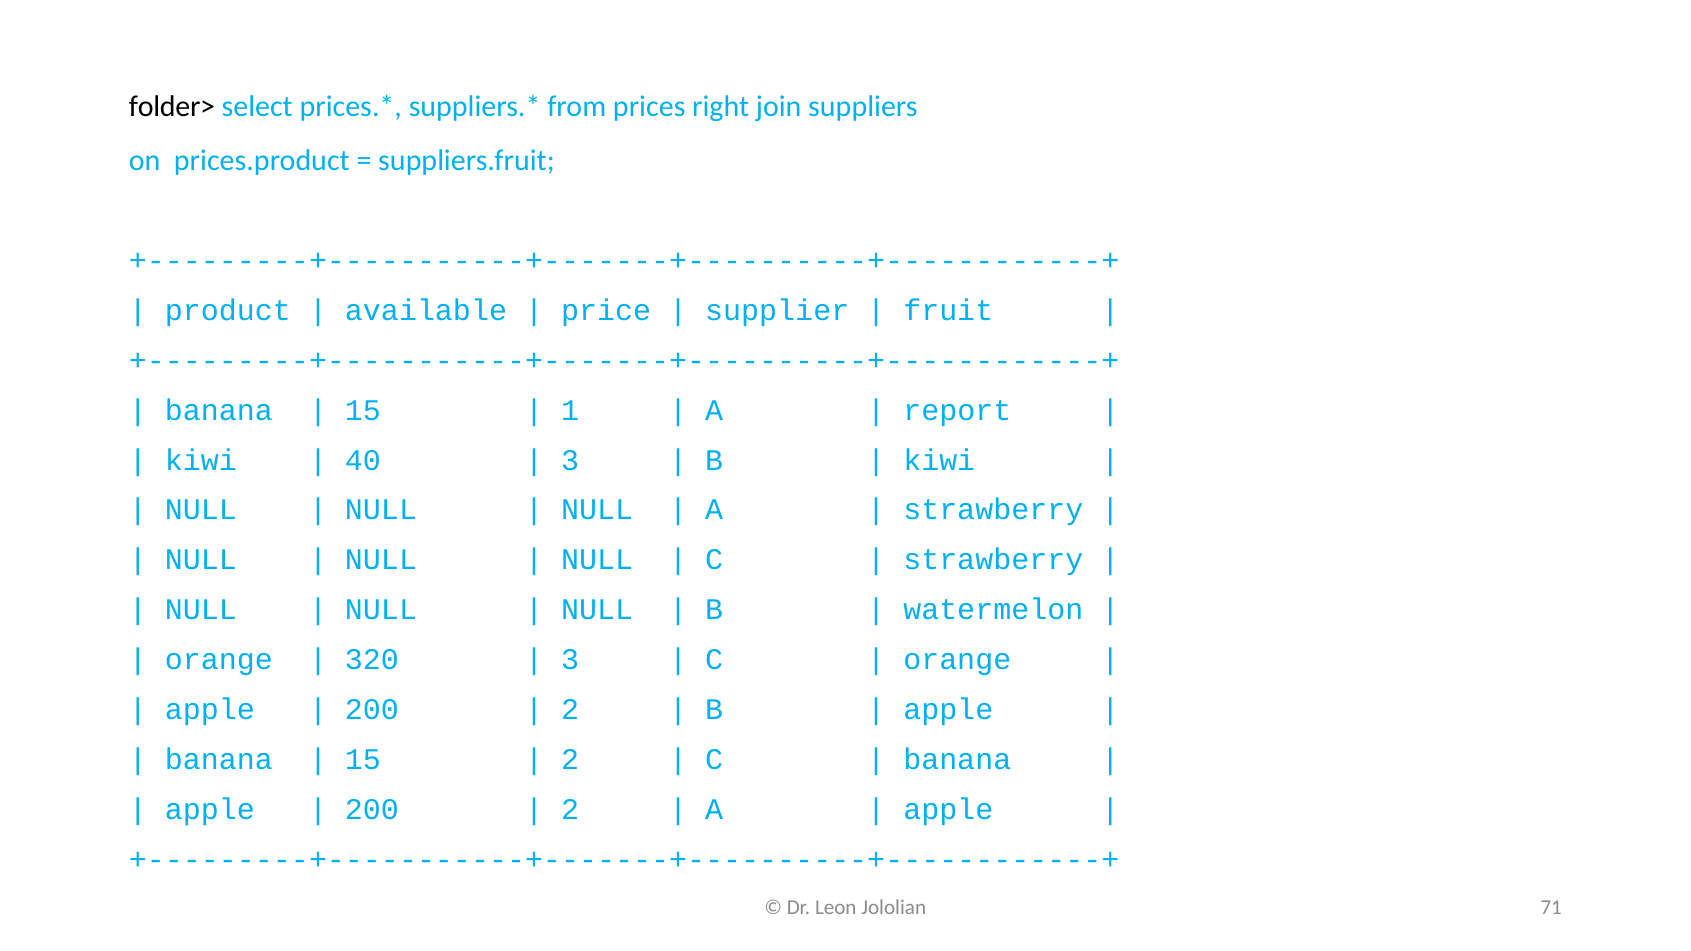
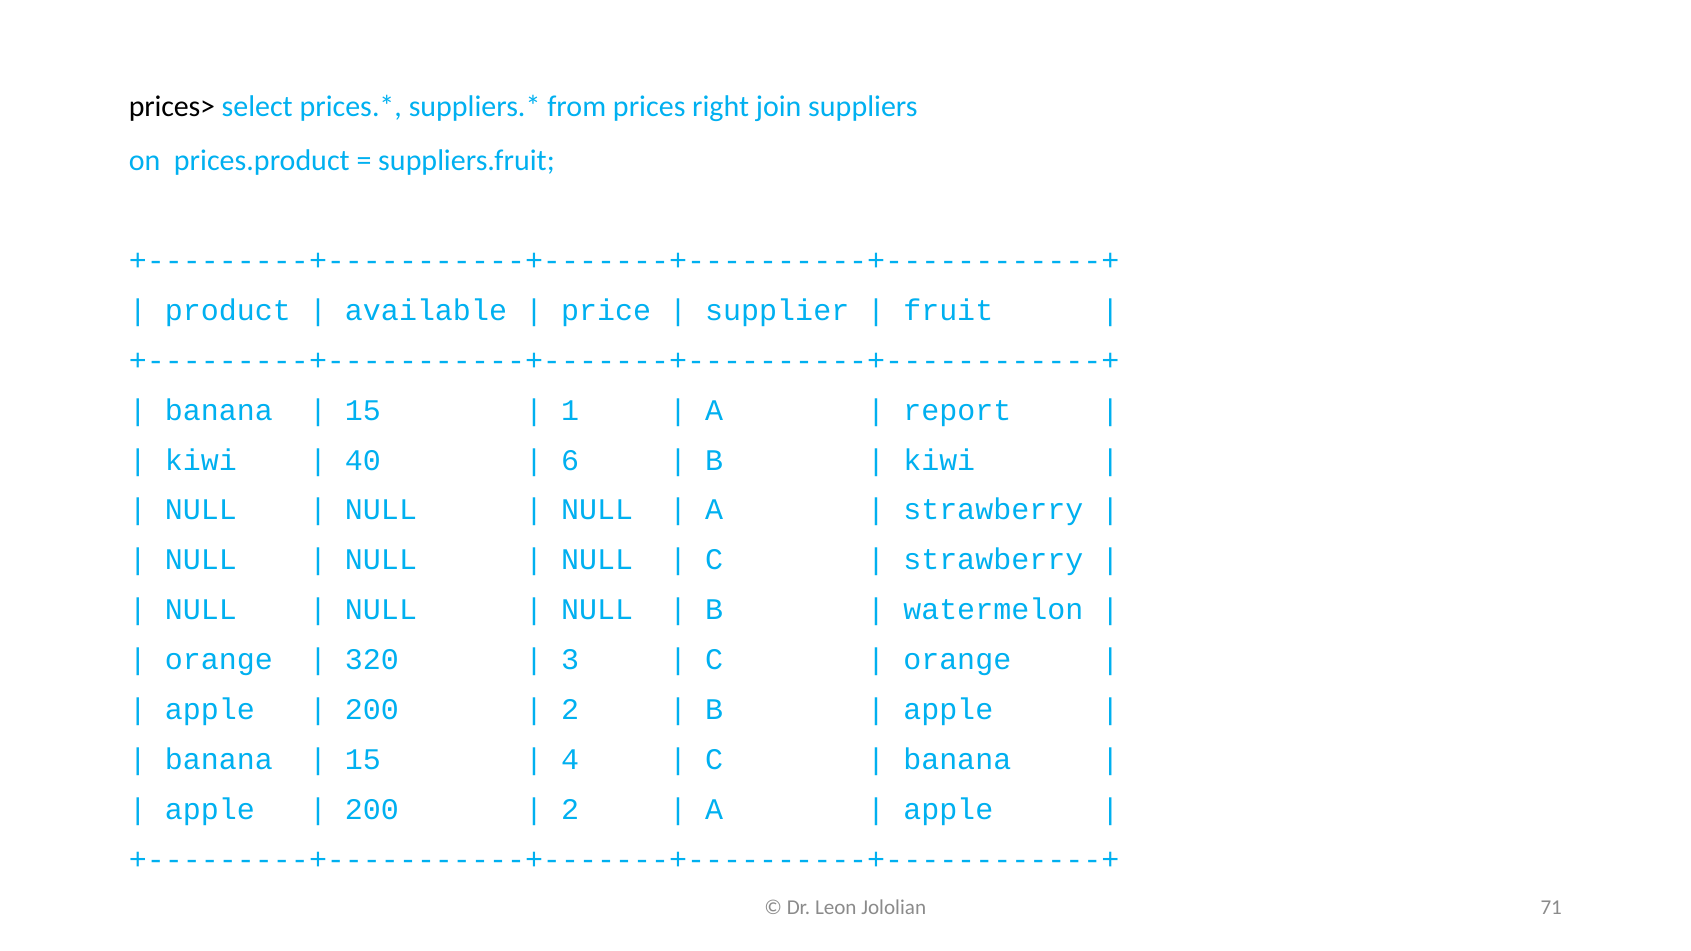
folder>: folder> -> prices>
3 at (570, 460): 3 -> 6
2 at (570, 760): 2 -> 4
